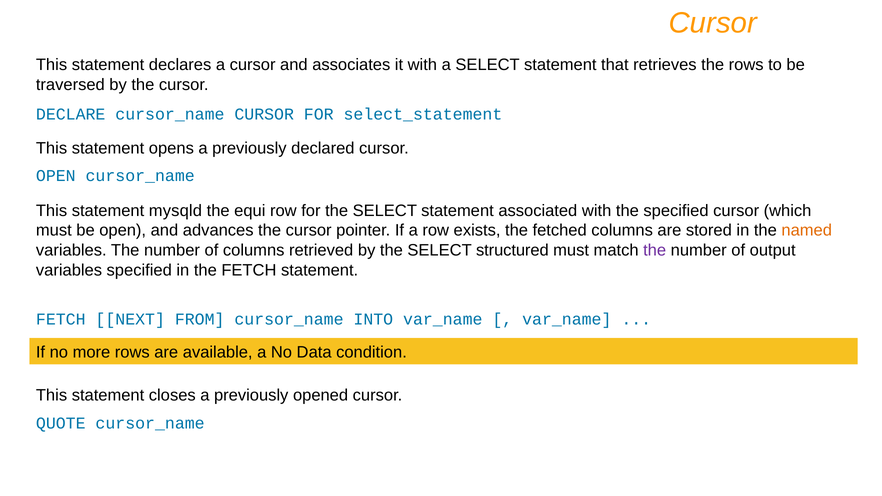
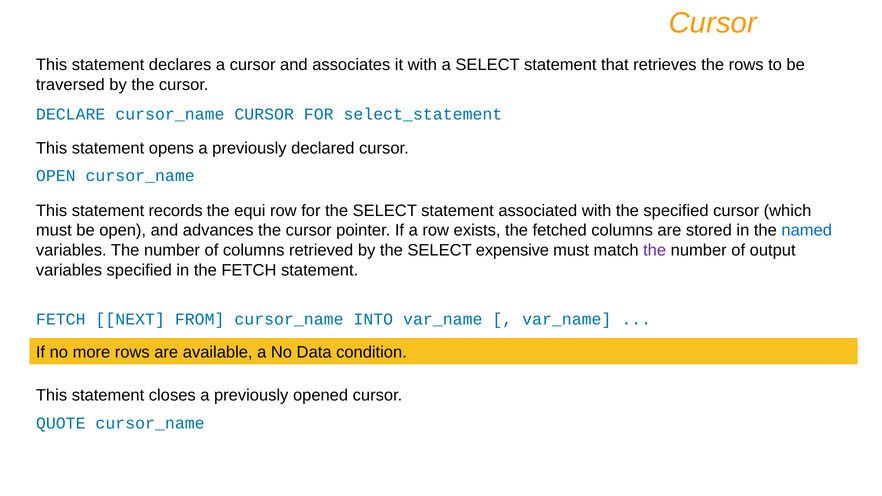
mysqld: mysqld -> records
named colour: orange -> blue
structured: structured -> expensive
